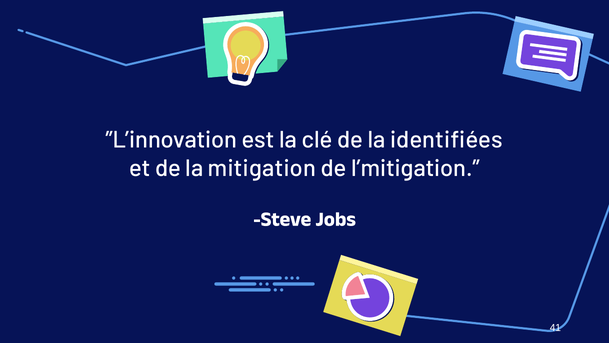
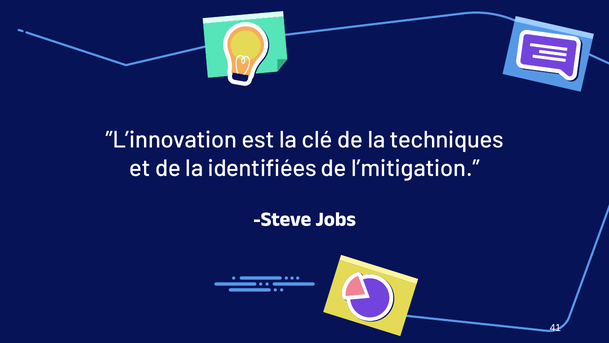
identifiées: identifiées -> techniques
mitigation: mitigation -> identifiées
